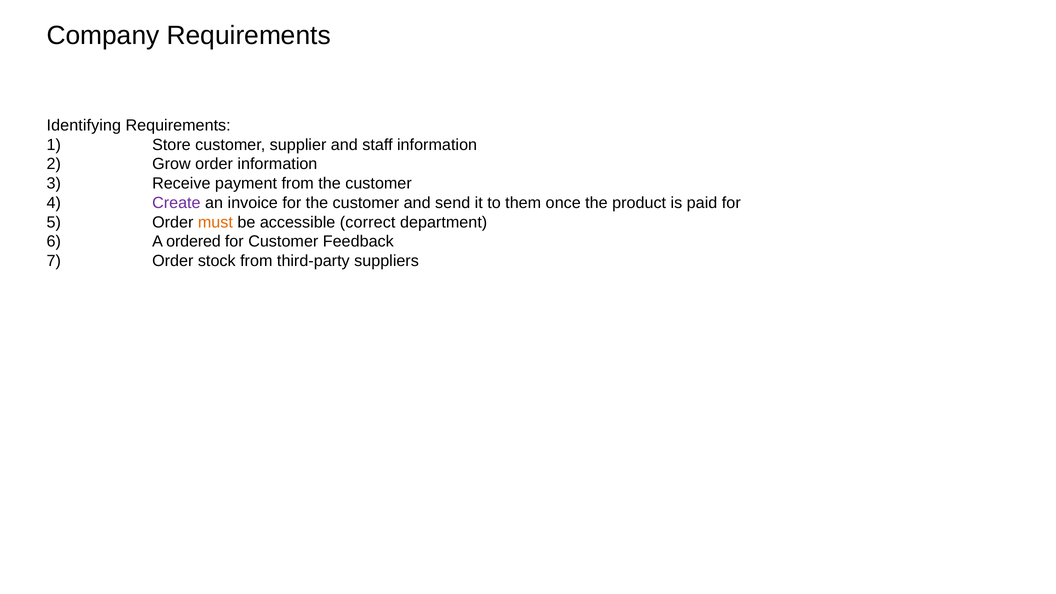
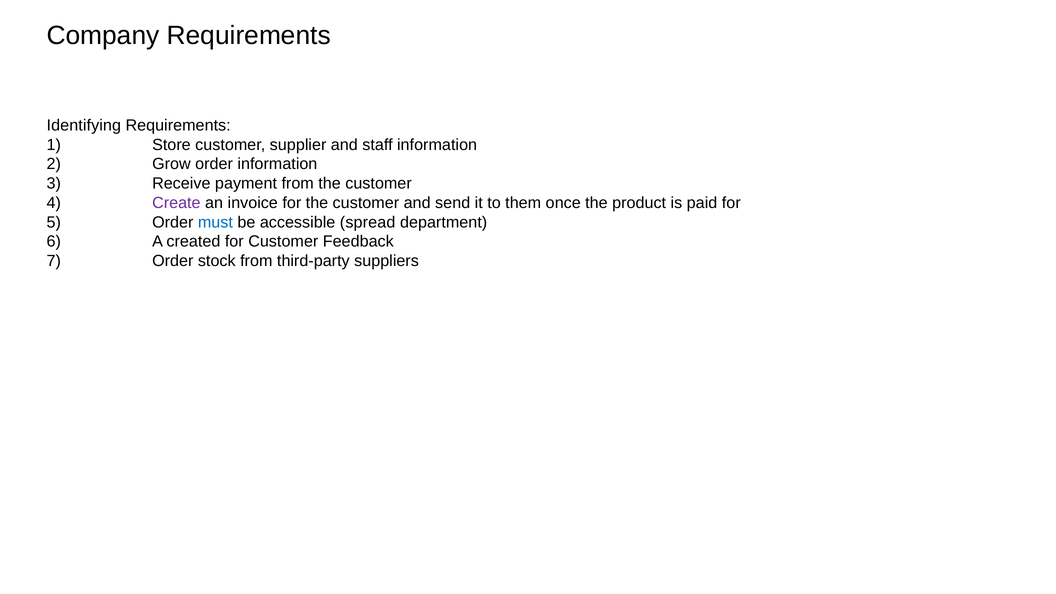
must colour: orange -> blue
correct: correct -> spread
ordered: ordered -> created
